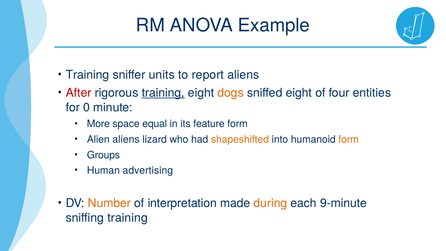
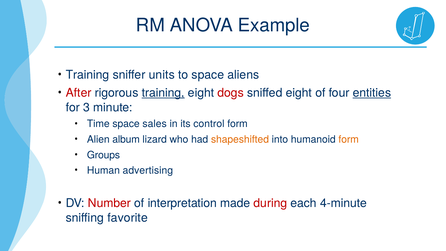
to report: report -> space
dogs colour: orange -> red
entities underline: none -> present
0: 0 -> 3
More: More -> Time
equal: equal -> sales
feature: feature -> control
Alien aliens: aliens -> album
Number colour: orange -> red
during colour: orange -> red
9-minute: 9-minute -> 4-minute
sniffing training: training -> favorite
